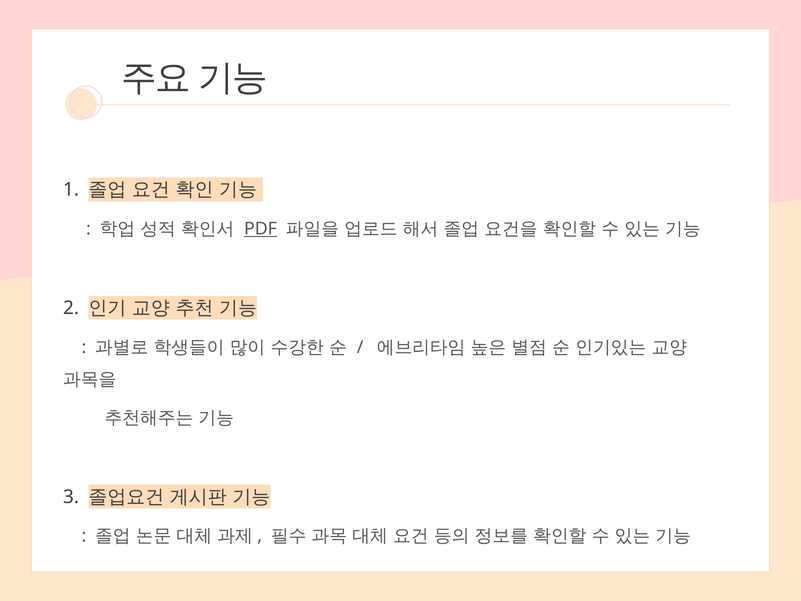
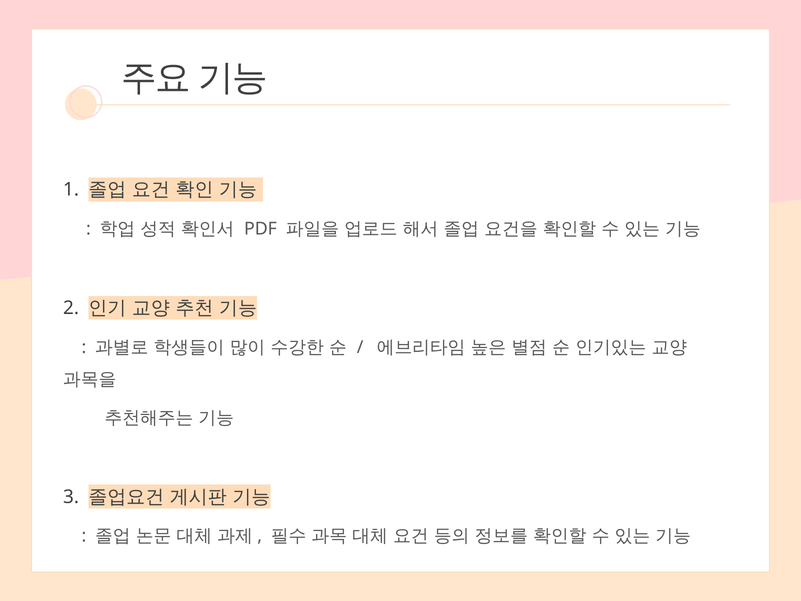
PDF underline: present -> none
